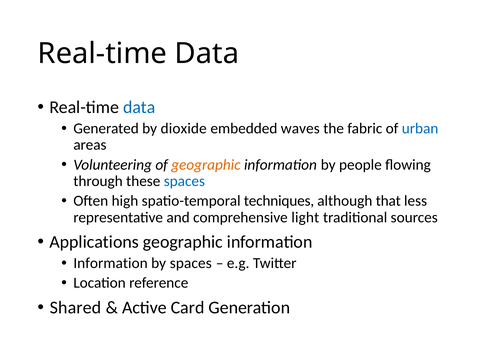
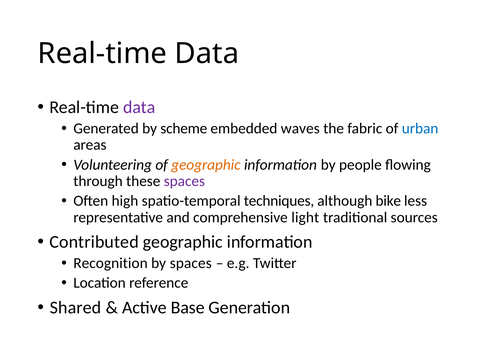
data at (139, 107) colour: blue -> purple
dioxide: dioxide -> scheme
spaces at (184, 181) colour: blue -> purple
that: that -> bike
Applications: Applications -> Contributed
Information at (111, 263): Information -> Recognition
Card: Card -> Base
